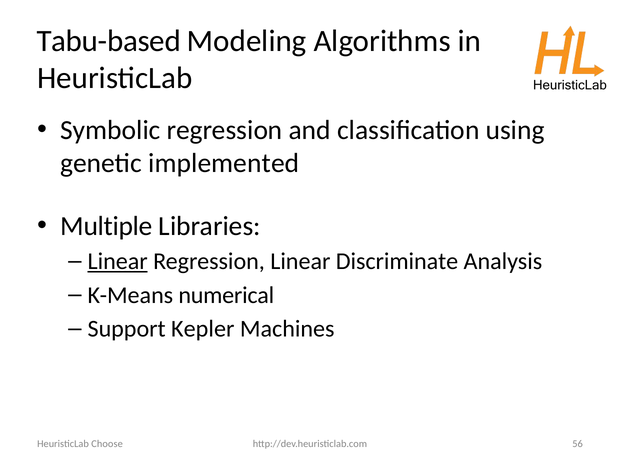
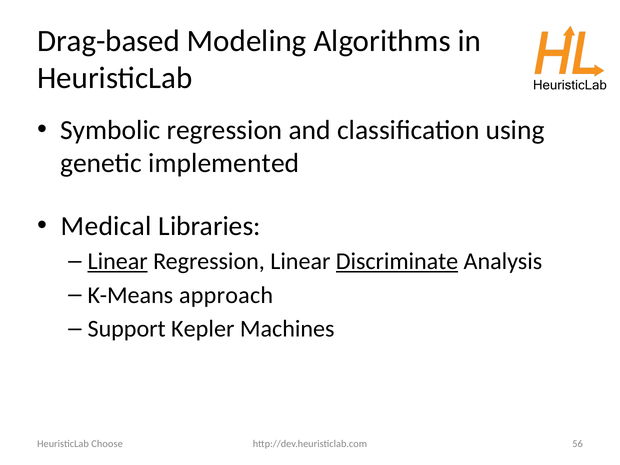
Tabu-based: Tabu-based -> Drag-based
Multiple: Multiple -> Medical
Discriminate underline: none -> present
numerical: numerical -> approach
